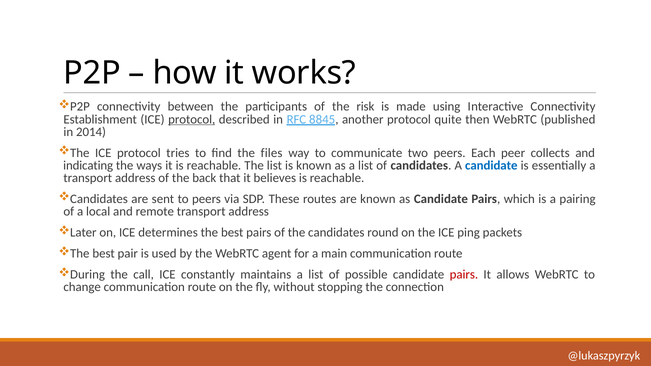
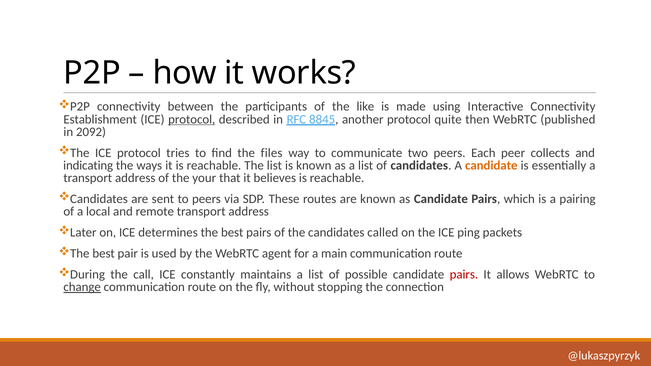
risk: risk -> like
2014: 2014 -> 2092
candidate at (491, 165) colour: blue -> orange
back: back -> your
round: round -> called
change underline: none -> present
